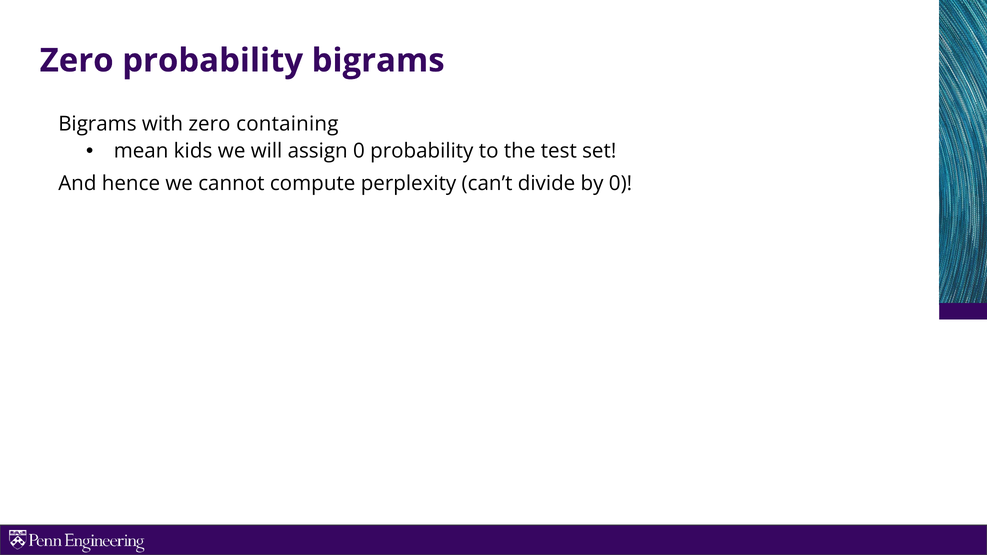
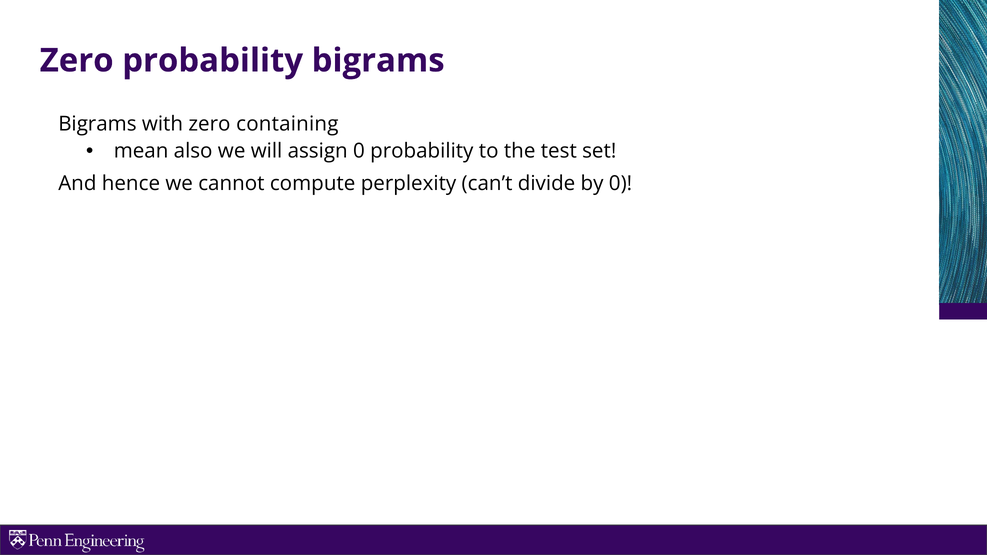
kids: kids -> also
